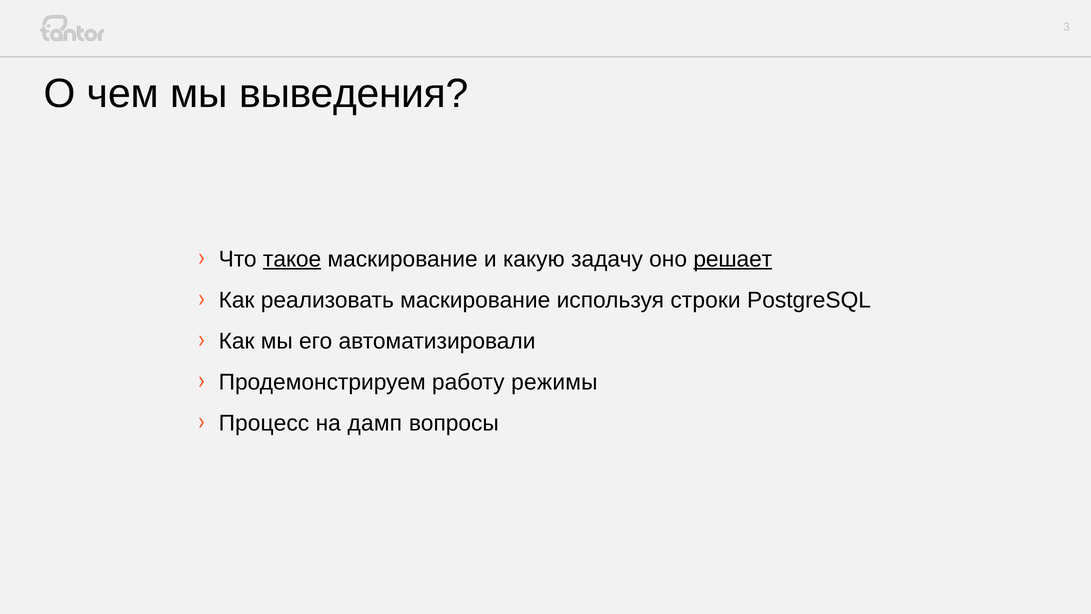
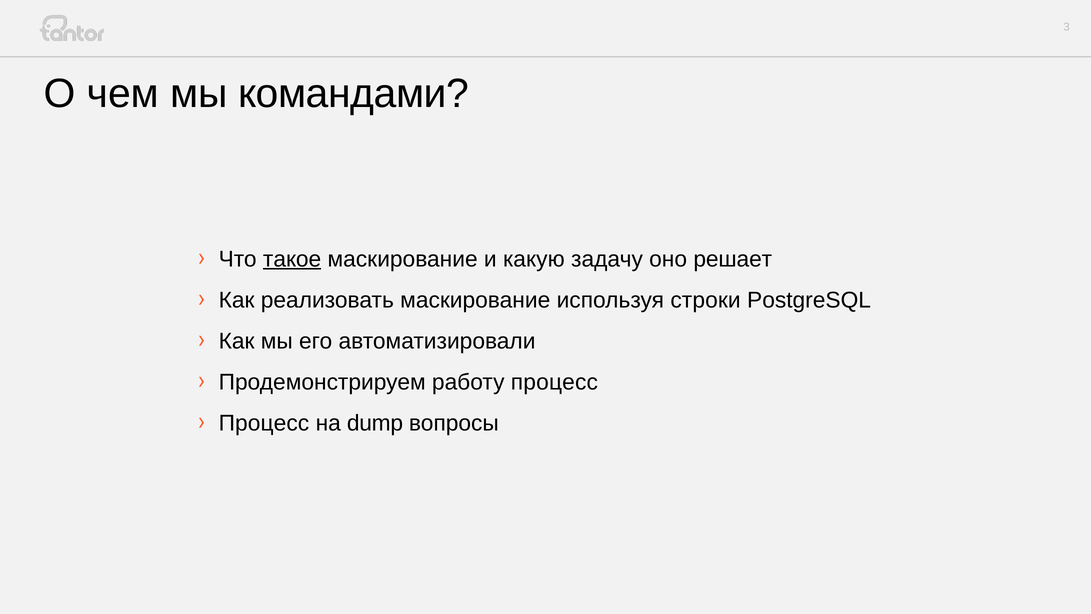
выведения: выведения -> командами
решает underline: present -> none
работу режимы: режимы -> процесс
дамп: дамп -> dump
